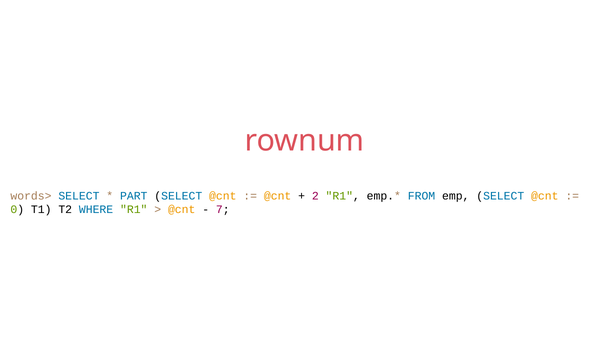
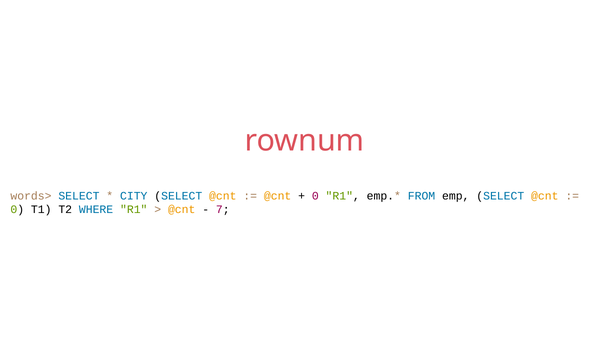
PART: PART -> CITY
2 at (315, 196): 2 -> 0
